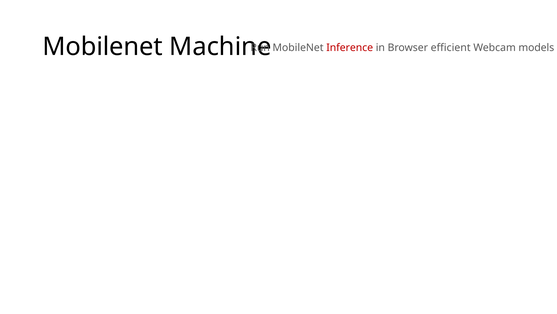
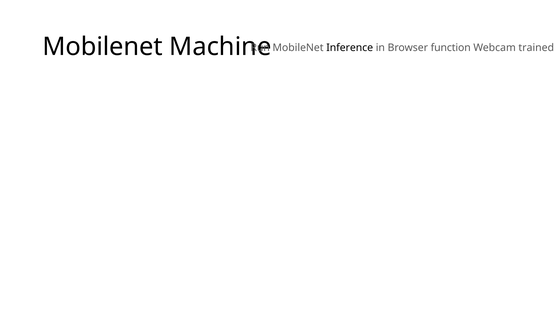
Inference colour: red -> black
efficient: efficient -> function
models: models -> trained
